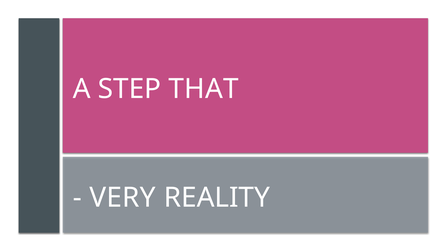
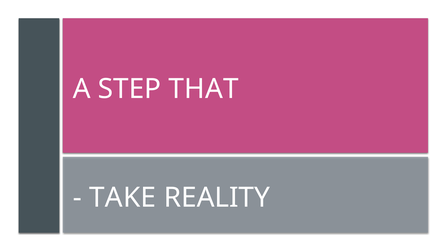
VERY: VERY -> TAKE
